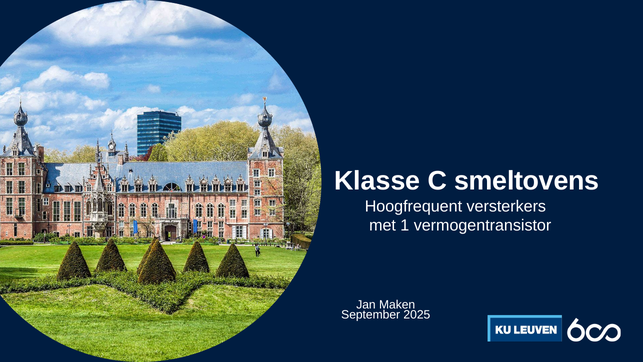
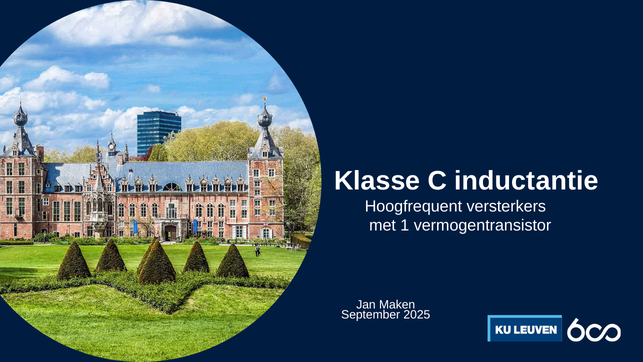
smeltovens: smeltovens -> inductantie
